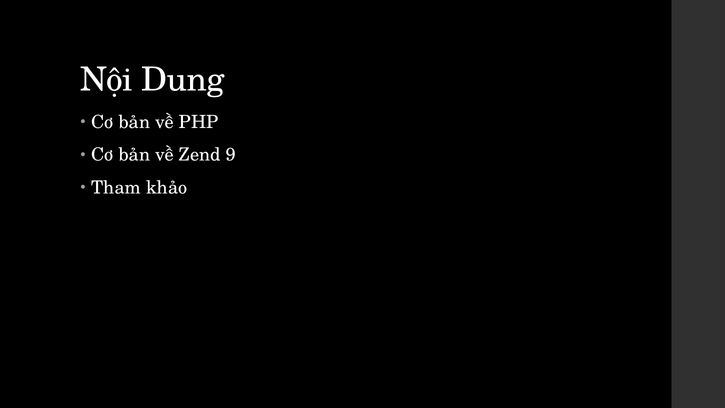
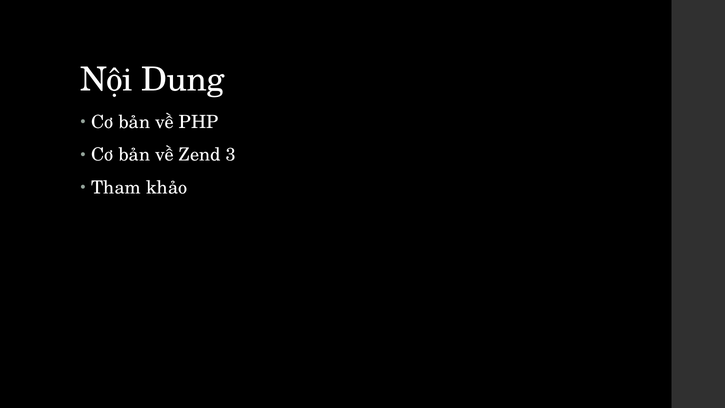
9: 9 -> 3
